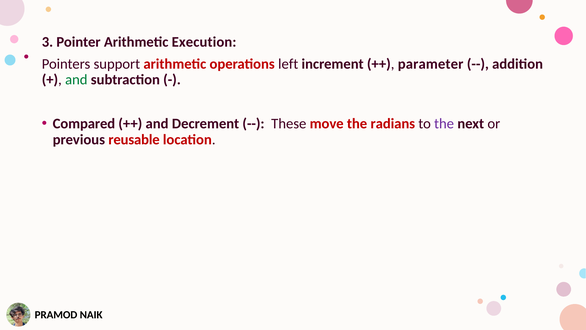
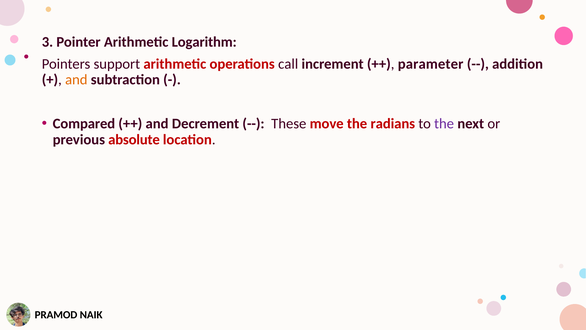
Execution: Execution -> Logarithm
left: left -> call
and at (76, 80) colour: green -> orange
reusable: reusable -> absolute
